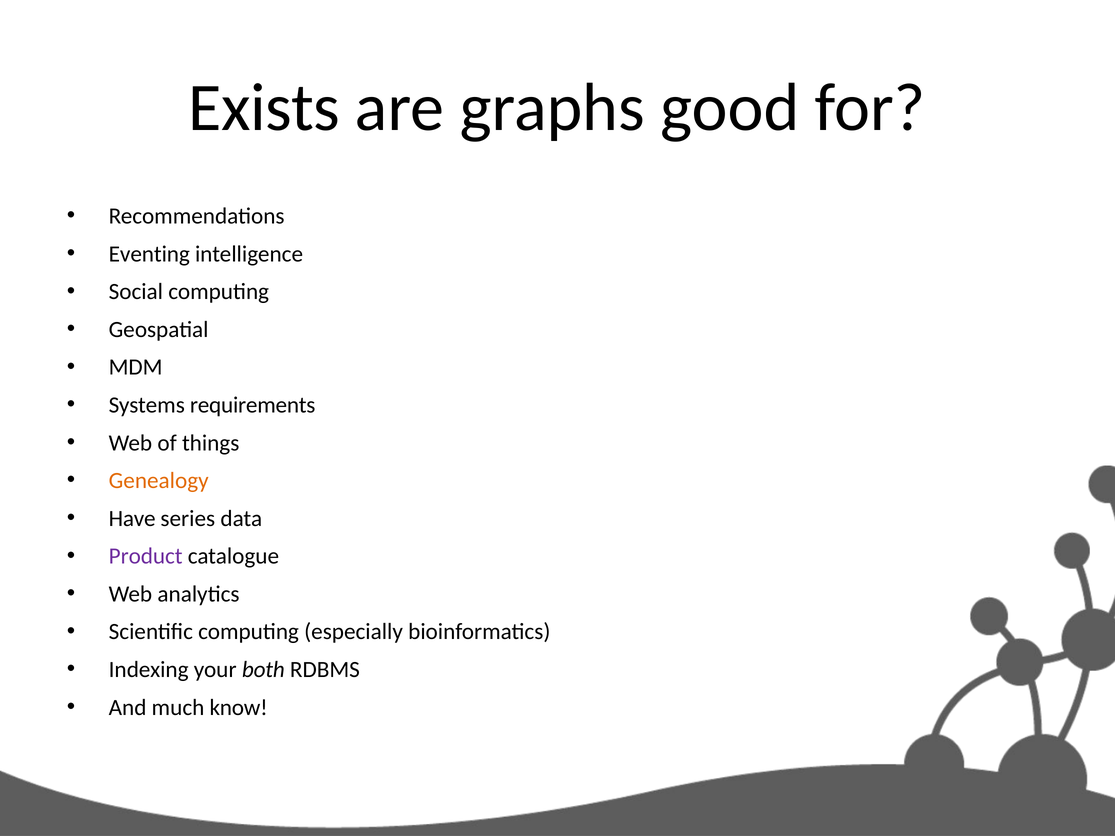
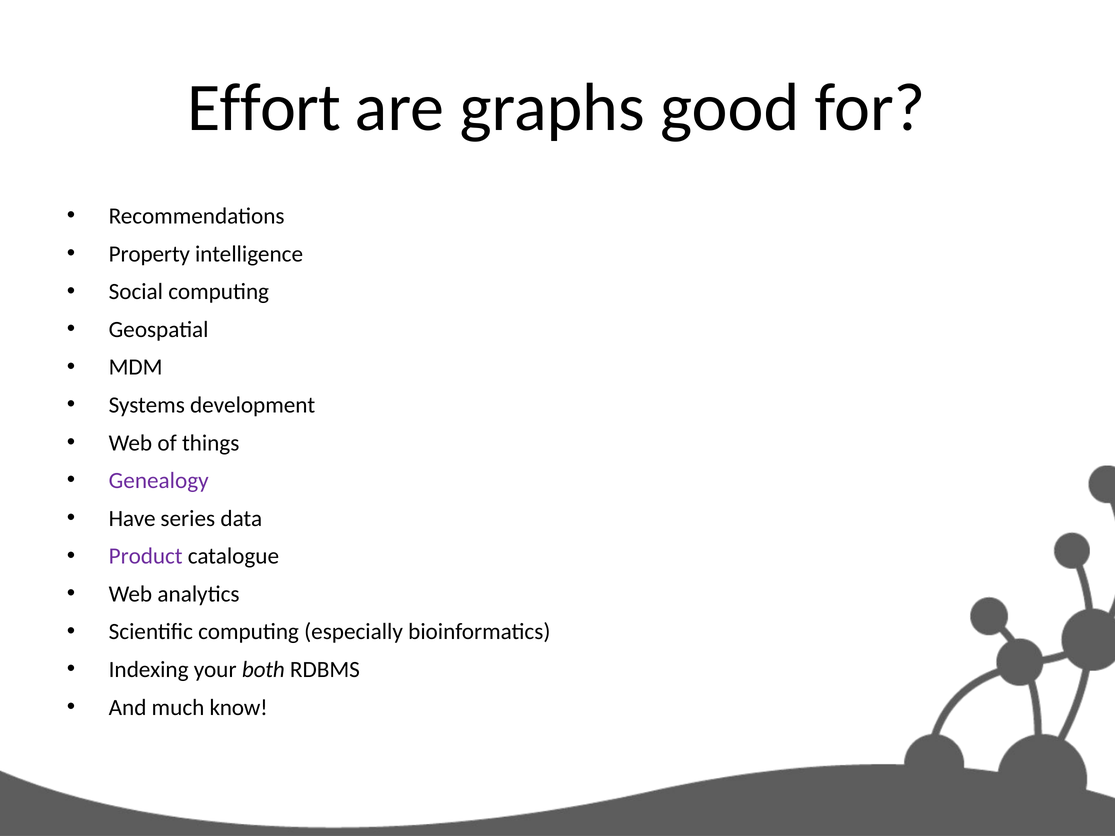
Exists: Exists -> Effort
Eventing: Eventing -> Property
requirements: requirements -> development
Genealogy colour: orange -> purple
